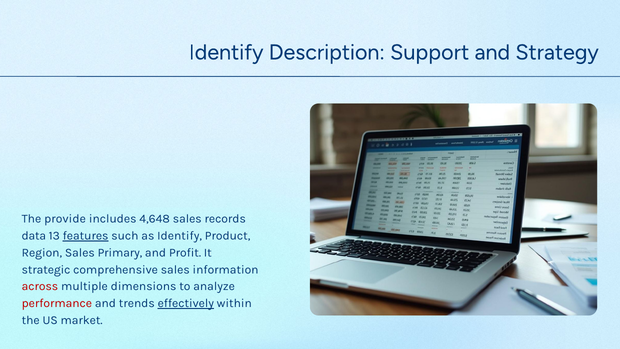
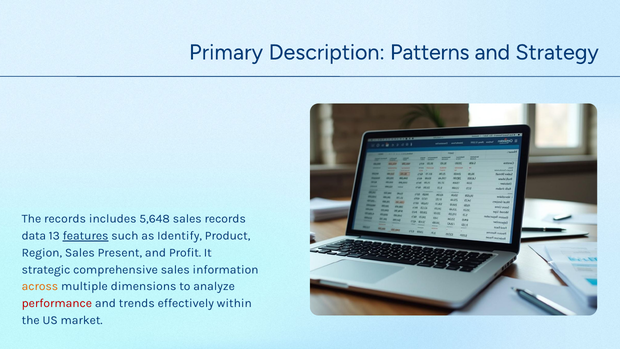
Identify at (226, 52): Identify -> Primary
Support: Support -> Patterns
The provide: provide -> records
4,648: 4,648 -> 5,648
Primary: Primary -> Present
across colour: red -> orange
effectively underline: present -> none
